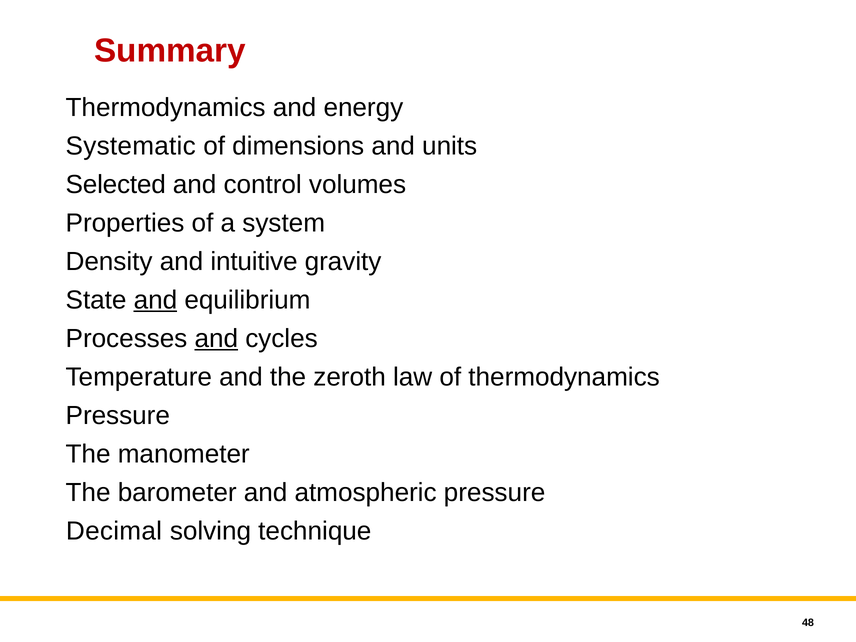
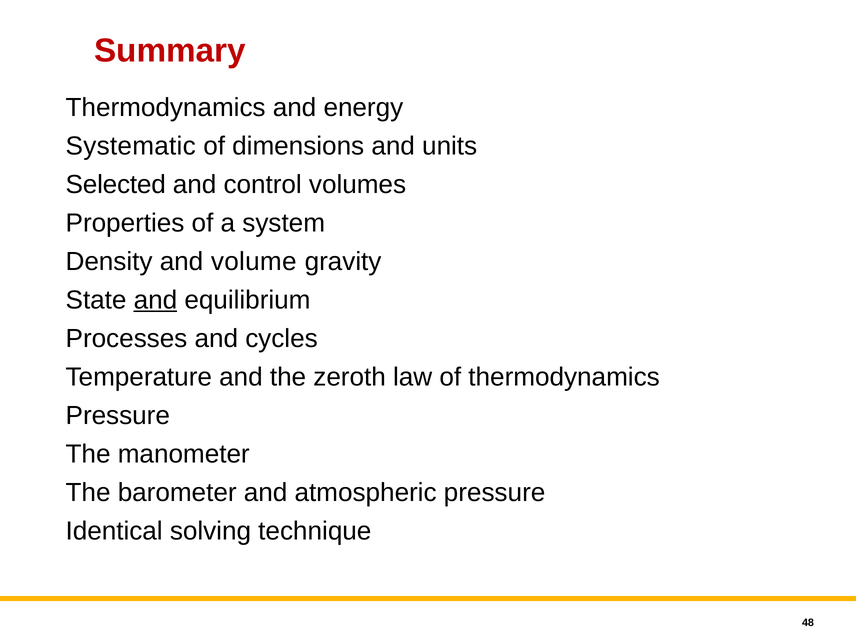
intuitive: intuitive -> volume
and at (216, 339) underline: present -> none
Decimal: Decimal -> Identical
